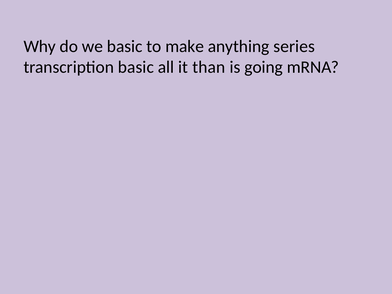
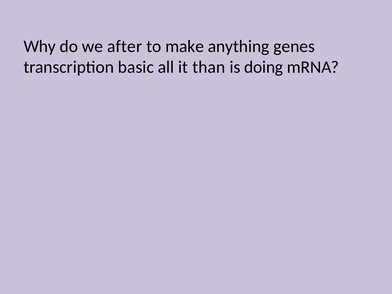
we basic: basic -> after
series: series -> genes
going: going -> doing
